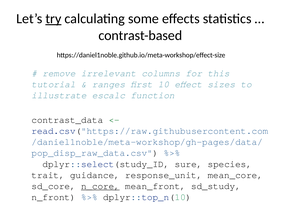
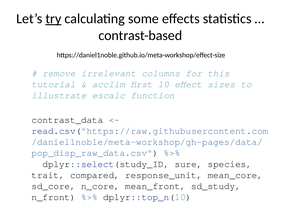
ranges: ranges -> acclim
guidance: guidance -> compared
n_core underline: present -> none
